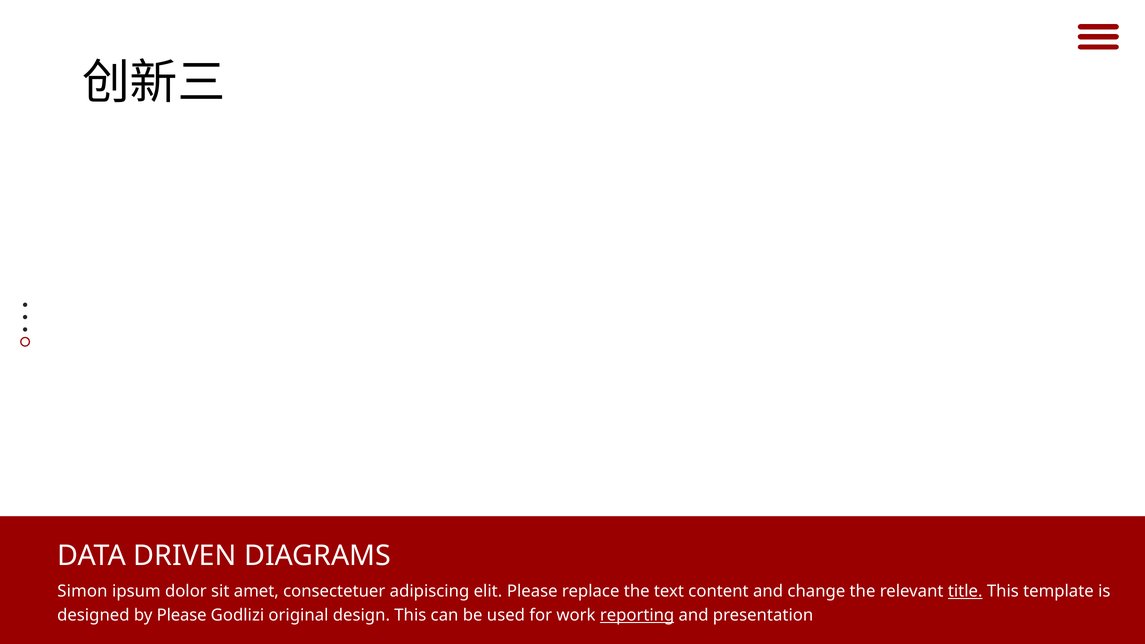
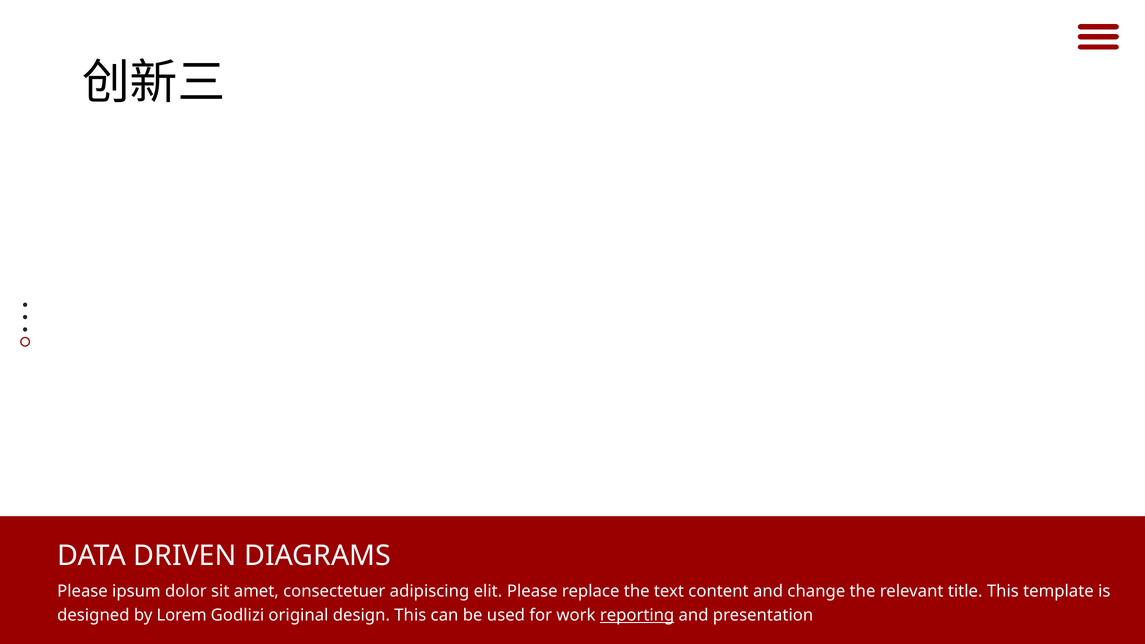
Simon at (82, 591): Simon -> Please
title underline: present -> none
by Please: Please -> Lorem
